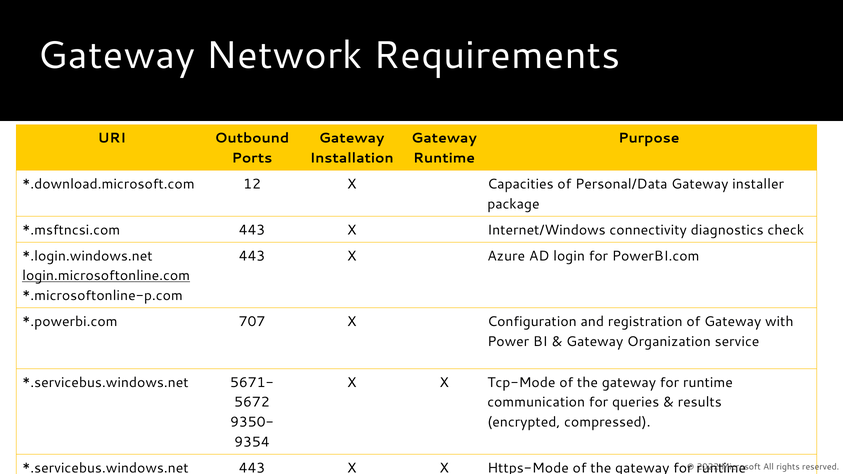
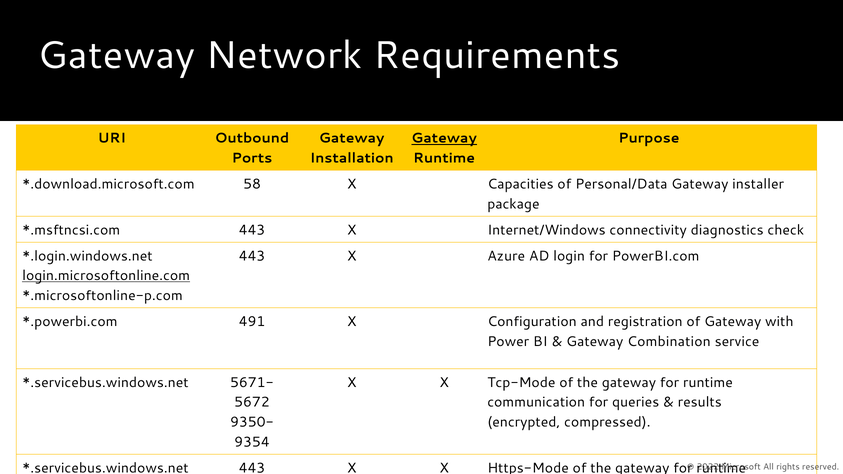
Gateway at (444, 138) underline: none -> present
12: 12 -> 58
707: 707 -> 491
Organization: Organization -> Combination
